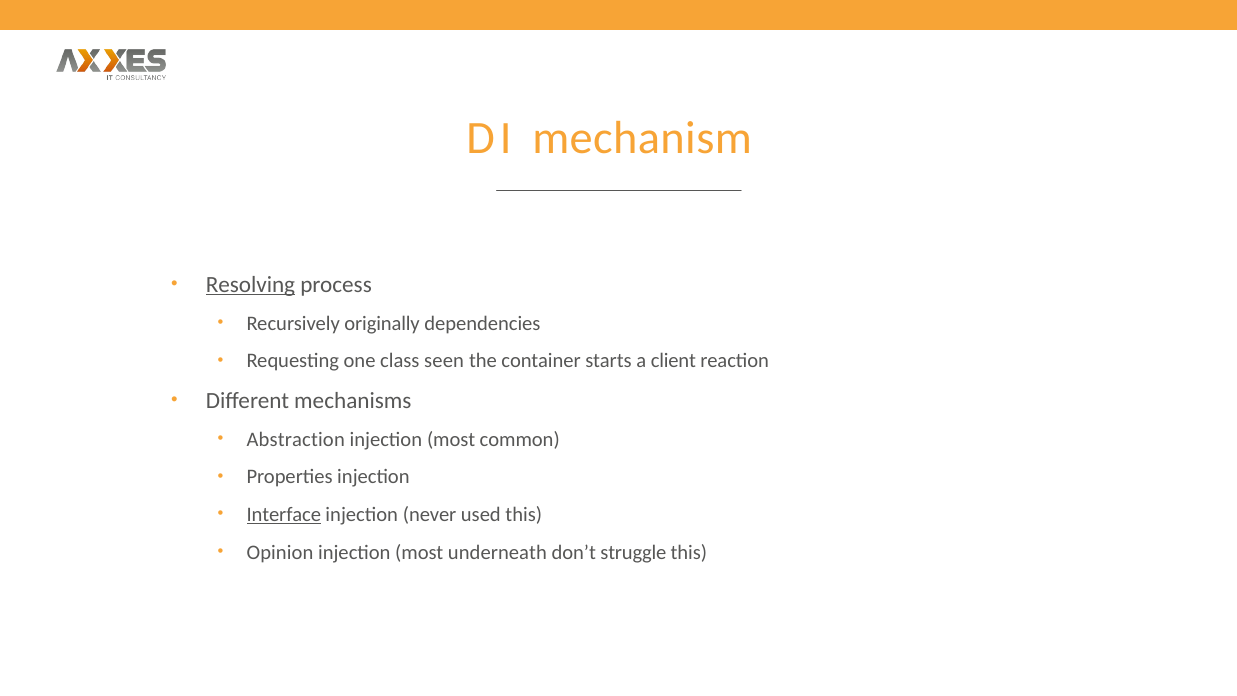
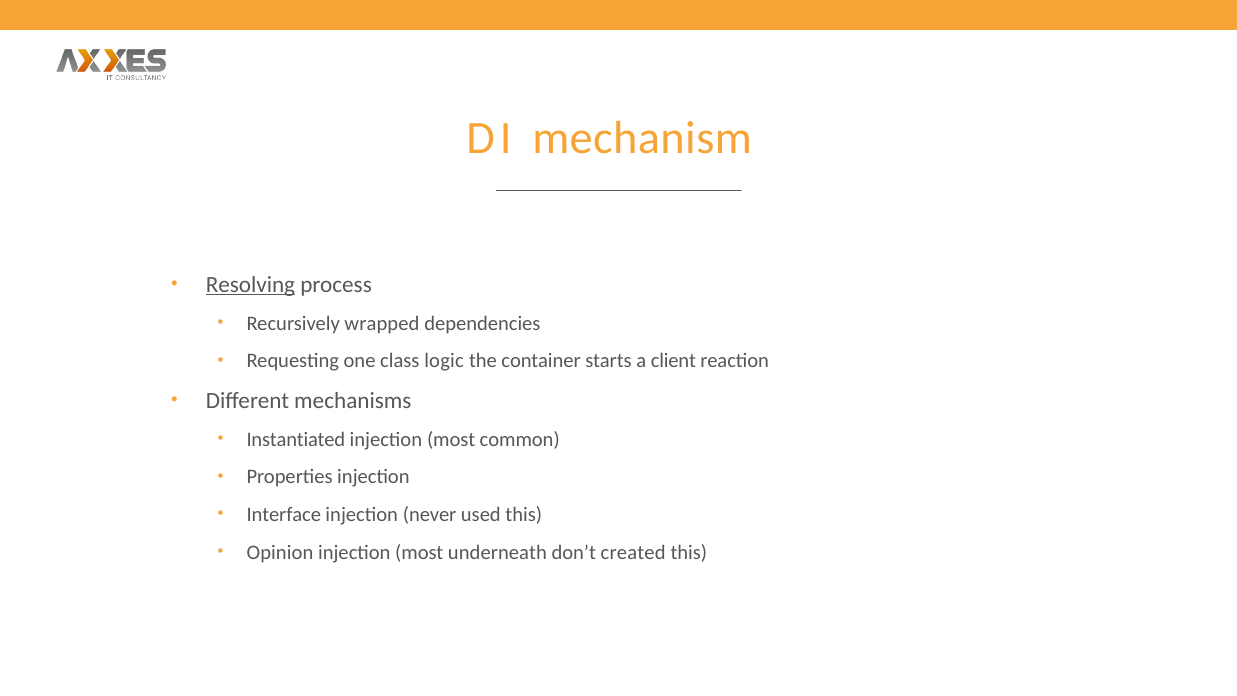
originally: originally -> wrapped
seen: seen -> logic
Abstraction: Abstraction -> Instantiated
Interface underline: present -> none
struggle: struggle -> created
